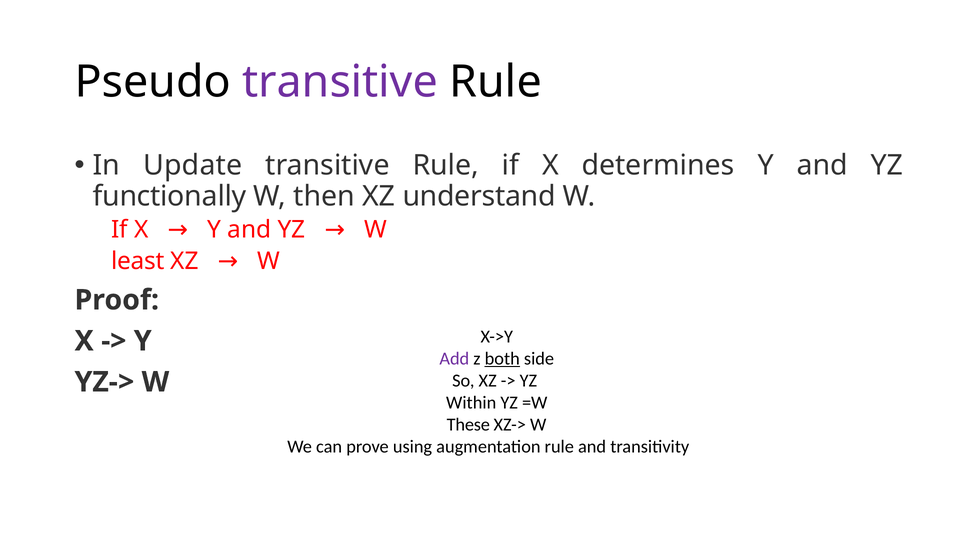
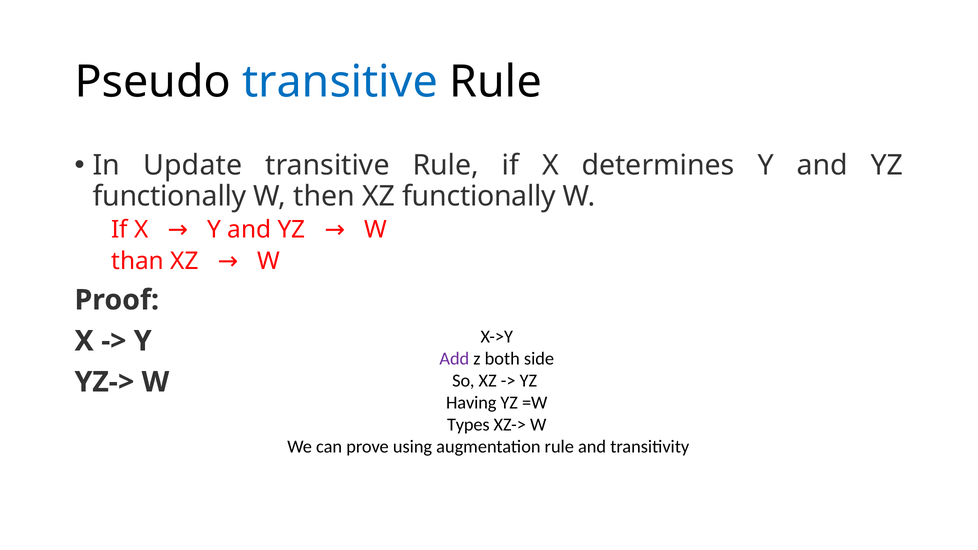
transitive at (340, 82) colour: purple -> blue
XZ understand: understand -> functionally
least: least -> than
both underline: present -> none
Within: Within -> Having
These: These -> Types
